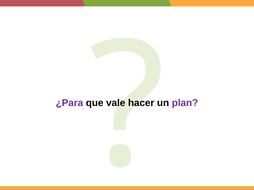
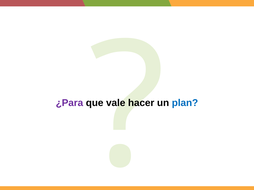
plan colour: purple -> blue
